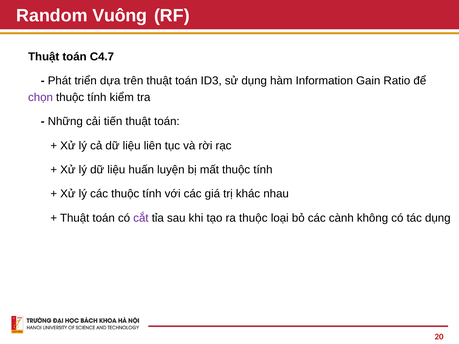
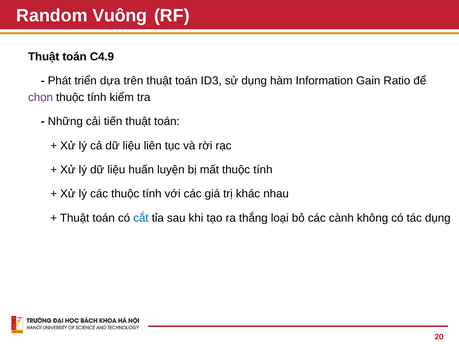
C4.7: C4.7 -> C4.9
cắt colour: purple -> blue
ra thuộc: thuộc -> thắng
